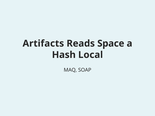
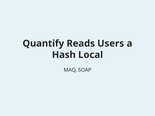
Artifacts: Artifacts -> Quantify
Space: Space -> Users
